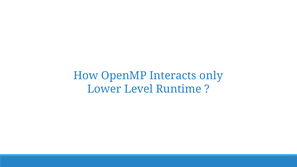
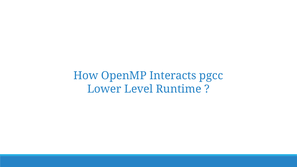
only: only -> pgcc
